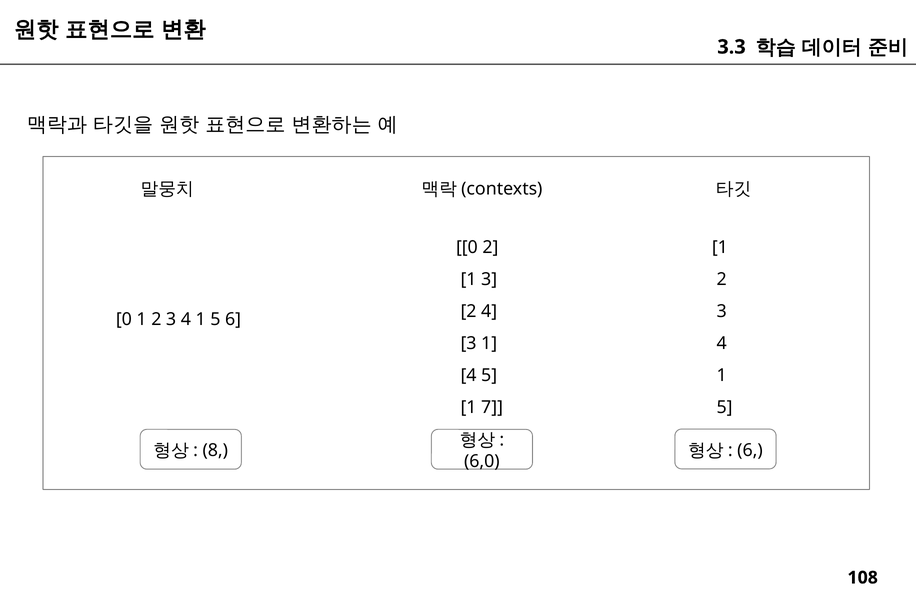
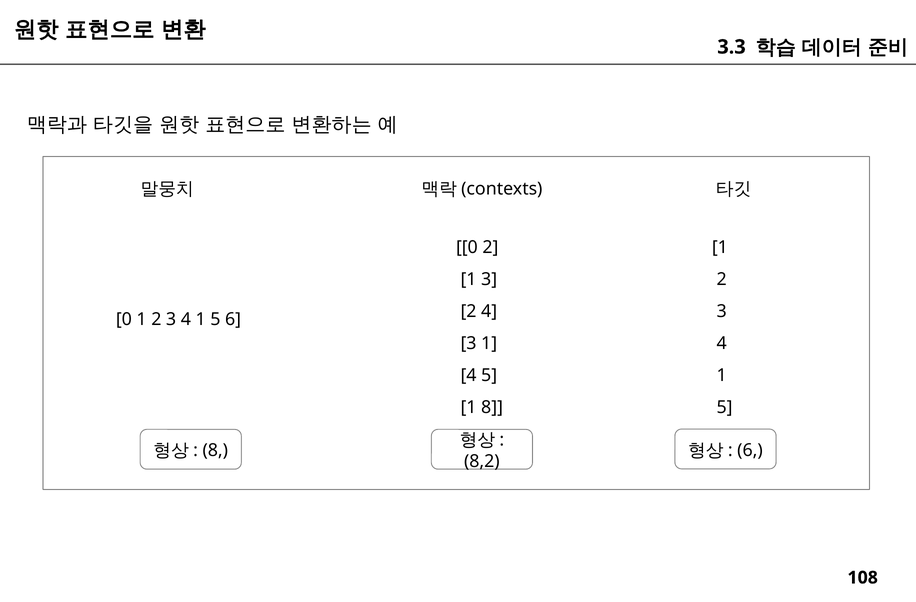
1 7: 7 -> 8
6,0: 6,0 -> 8,2
